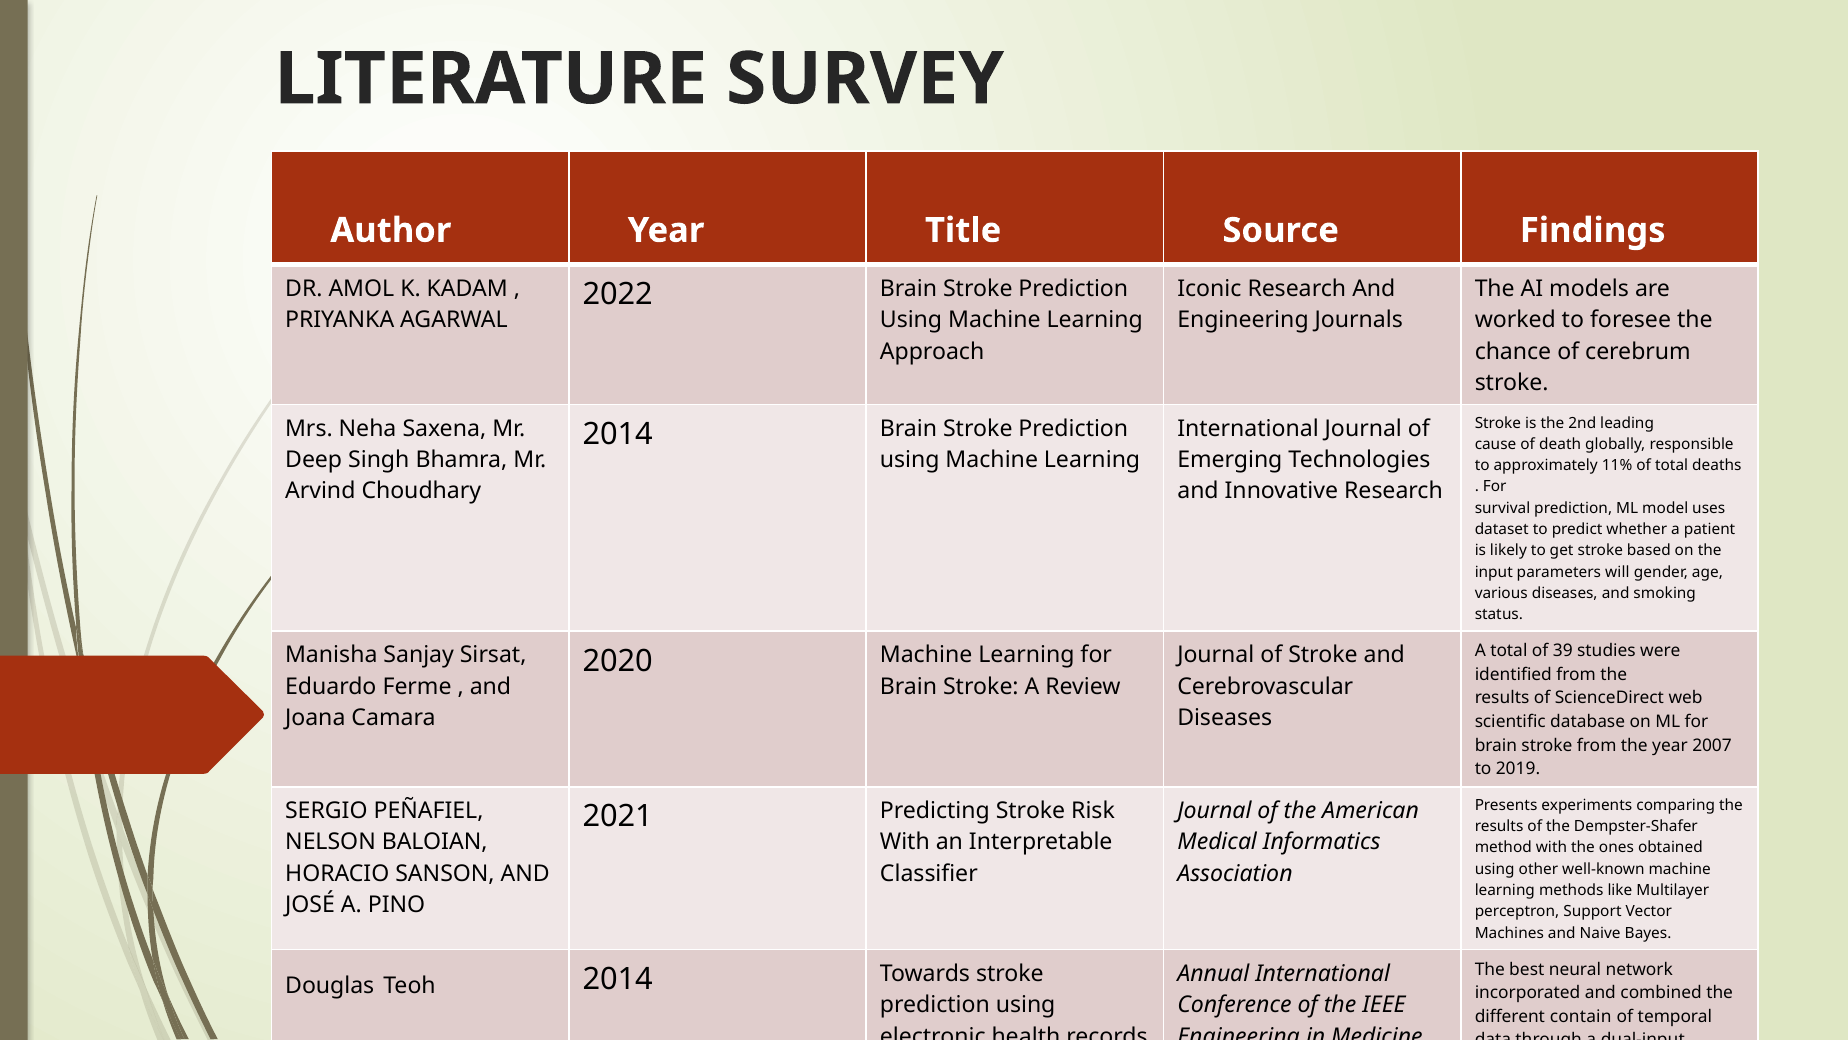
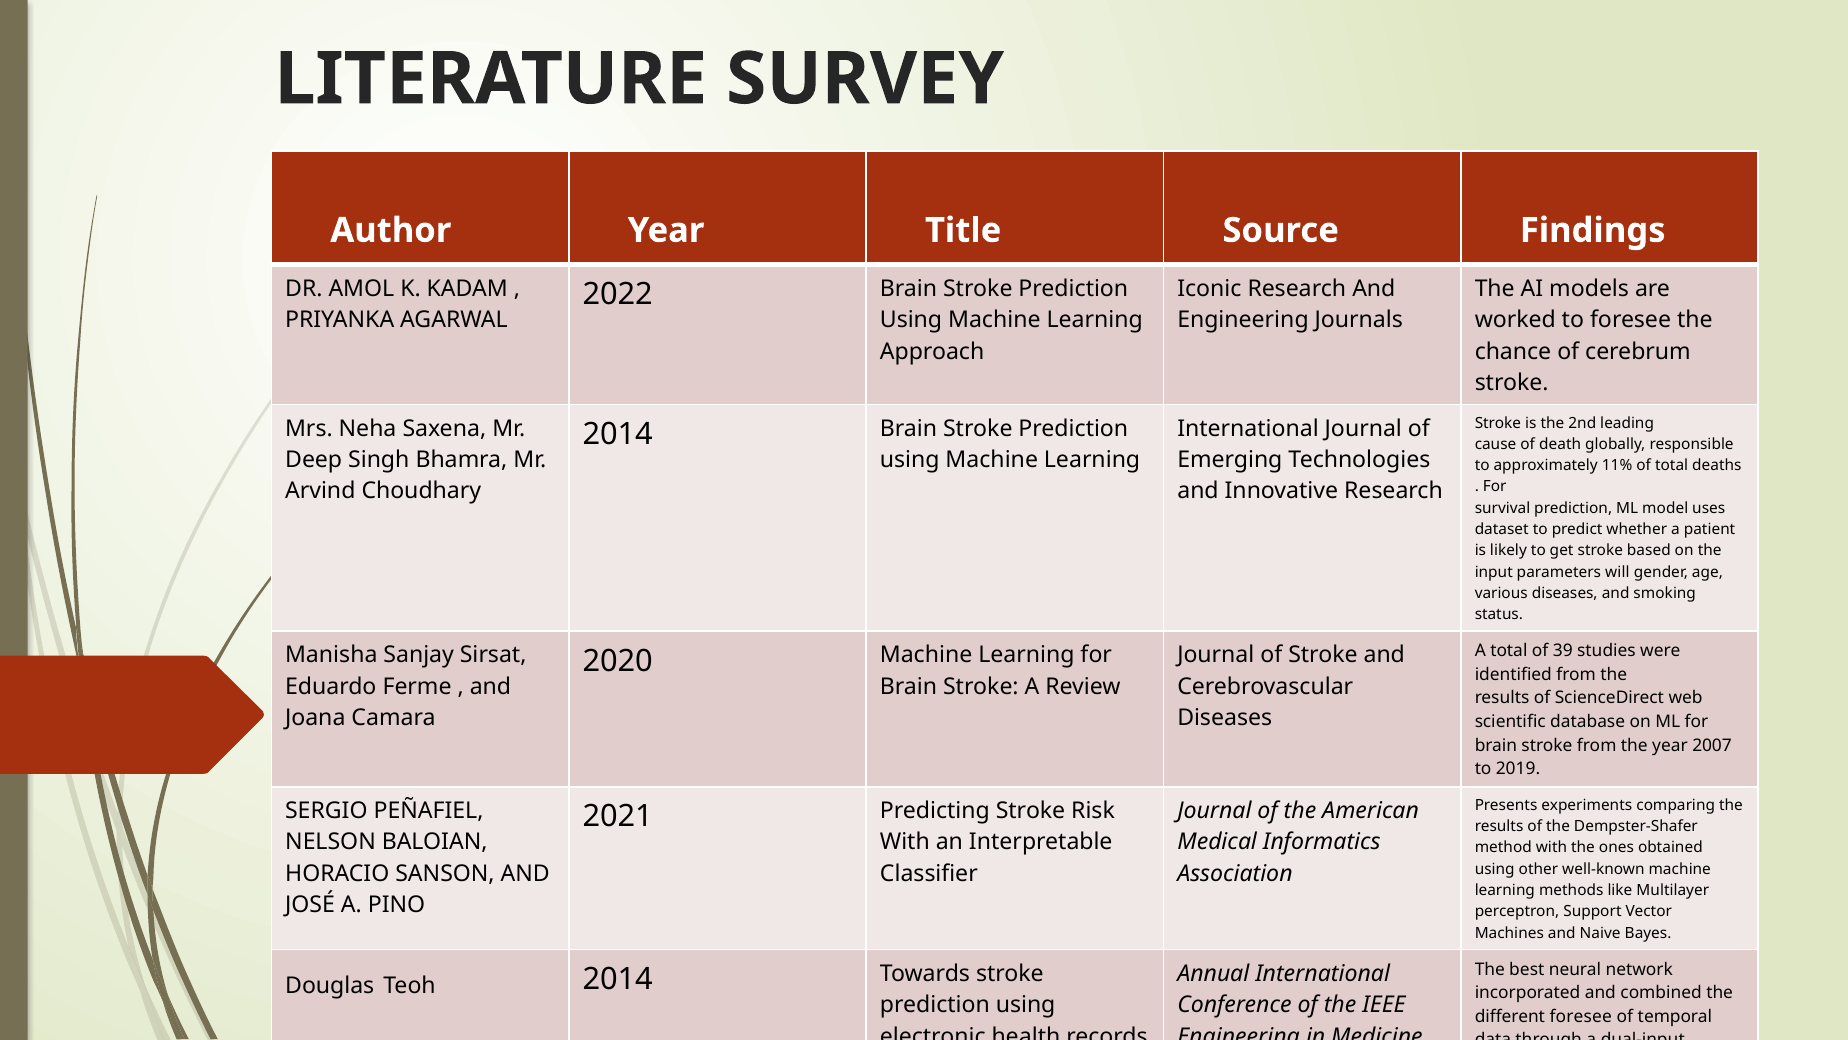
different contain: contain -> foresee
